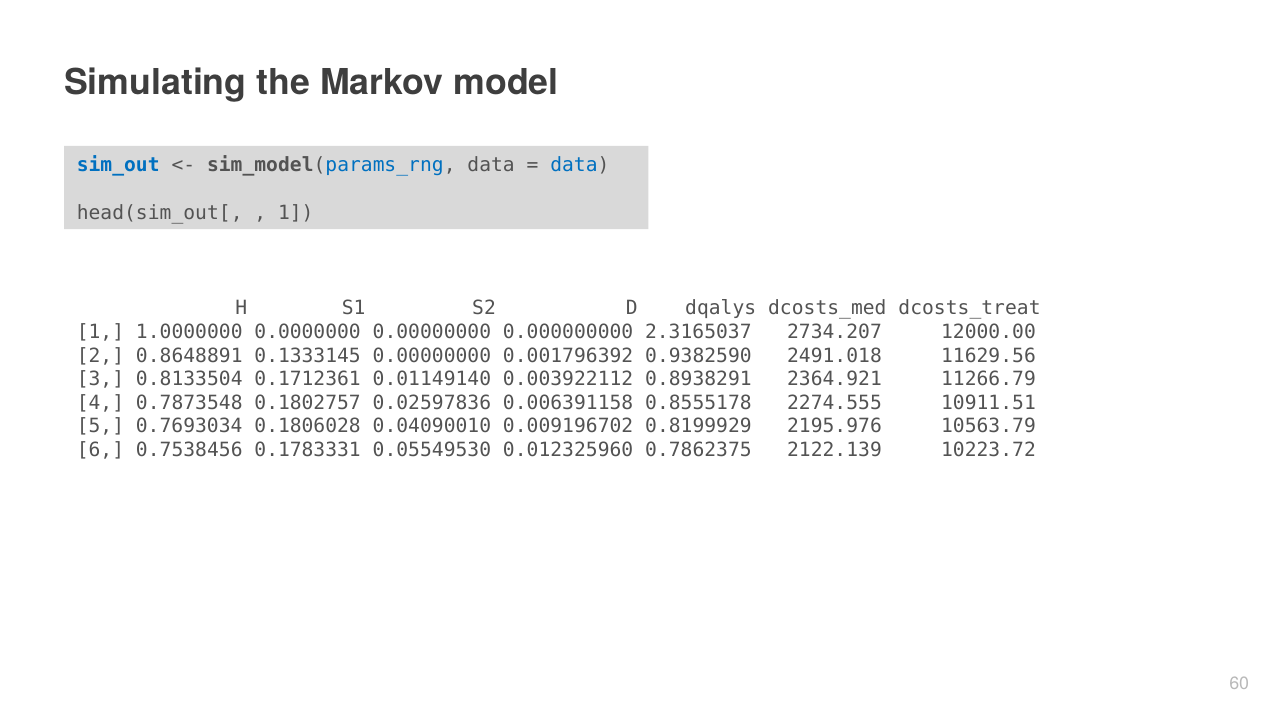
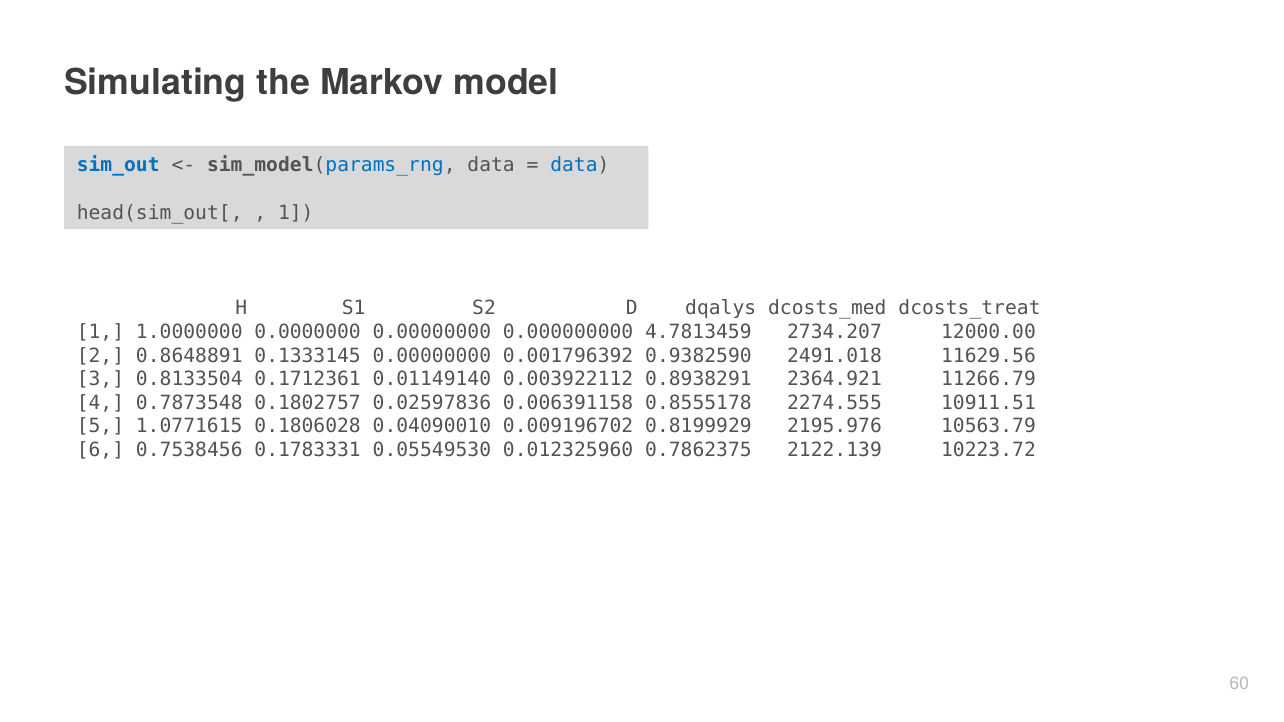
2.3165037: 2.3165037 -> 4.7813459
0.7693034: 0.7693034 -> 1.0771615
